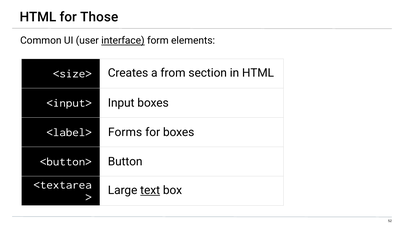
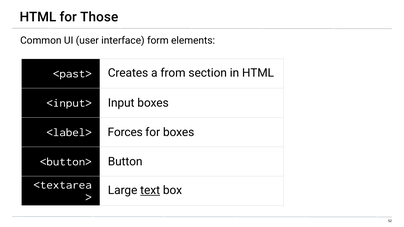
interface underline: present -> none
<size>: <size> -> <past>
Forms: Forms -> Forces
